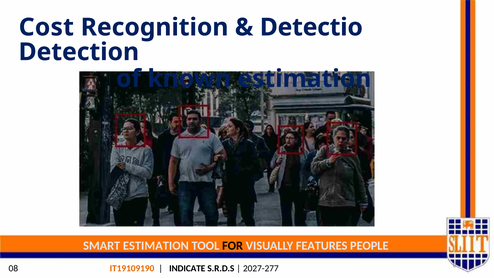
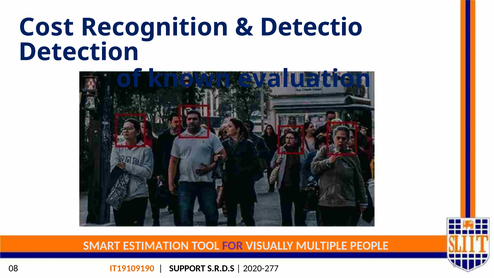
known estimation: estimation -> evaluation
FOR colour: black -> purple
FEATURES: FEATURES -> MULTIPLE
INDICATE: INDICATE -> SUPPORT
2027-277: 2027-277 -> 2020-277
